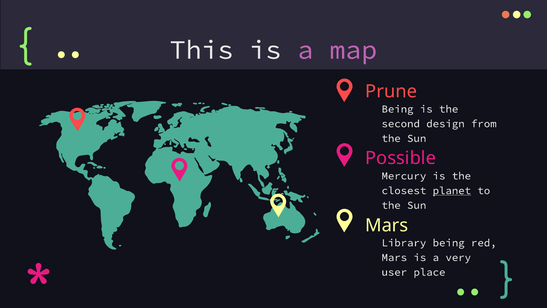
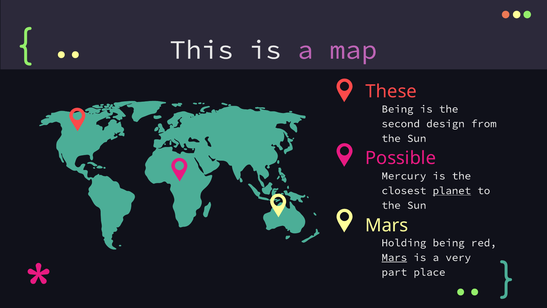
Prune: Prune -> These
Library: Library -> Holding
Mars at (394, 257) underline: none -> present
user: user -> part
